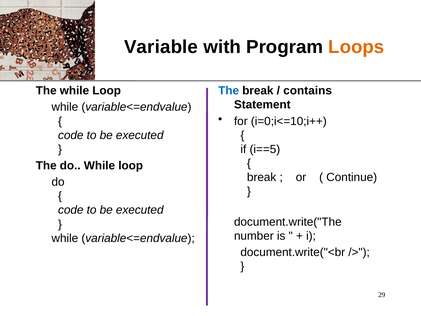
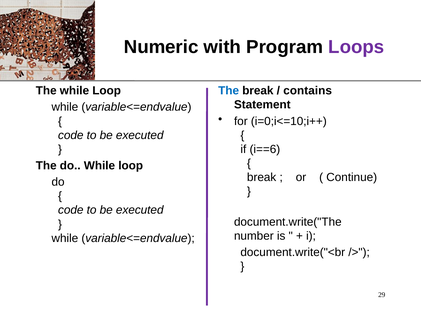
Variable: Variable -> Numeric
Loops colour: orange -> purple
i==5: i==5 -> i==6
